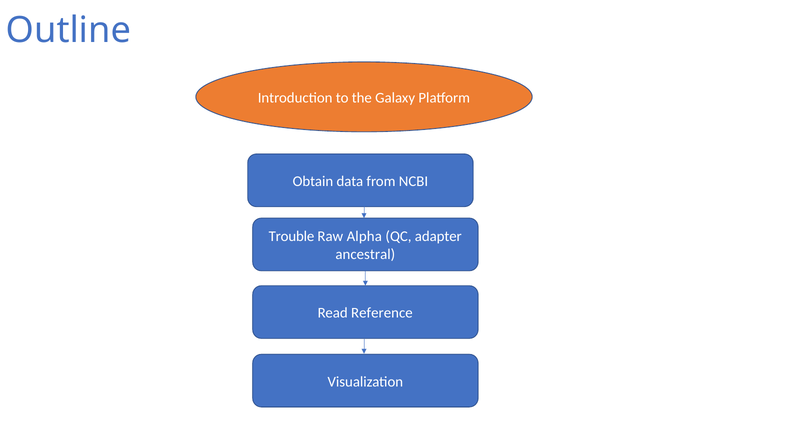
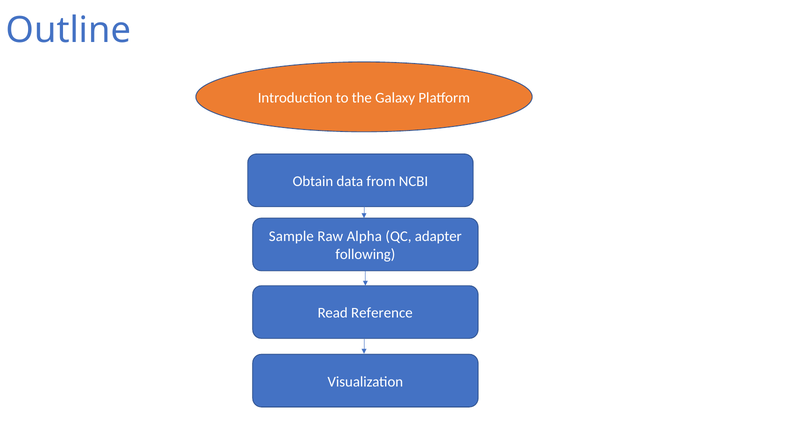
Trouble: Trouble -> Sample
ancestral: ancestral -> following
